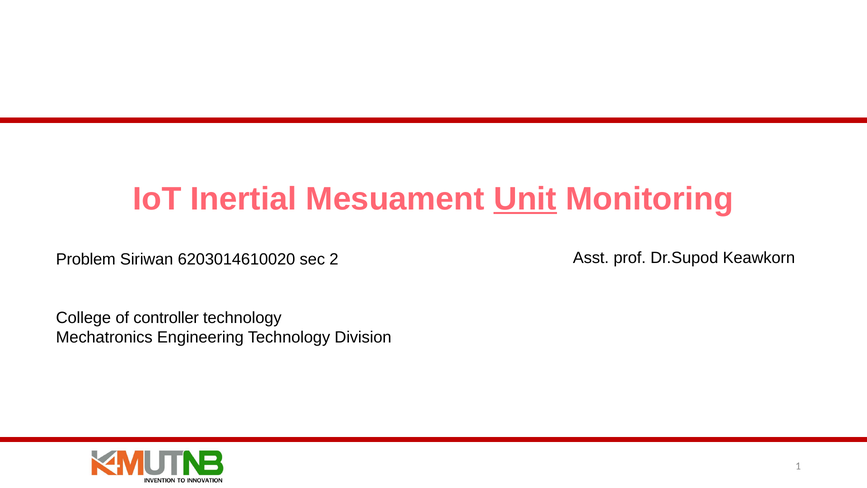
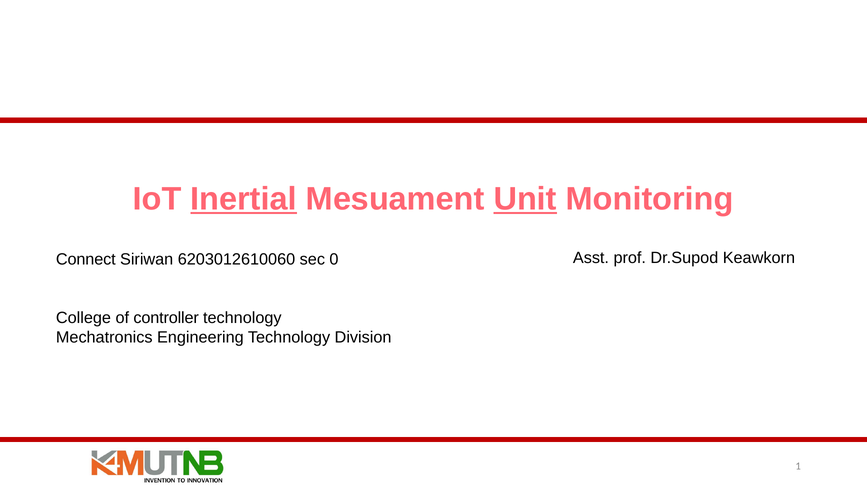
Inertial underline: none -> present
Problem: Problem -> Connect
6203014610020: 6203014610020 -> 6203012610060
2: 2 -> 0
